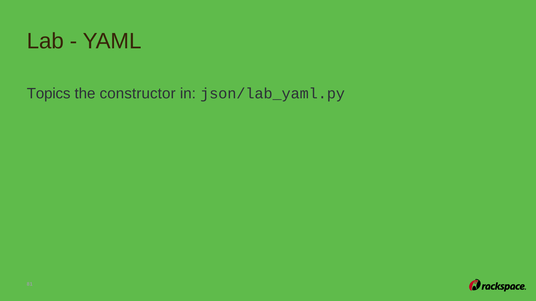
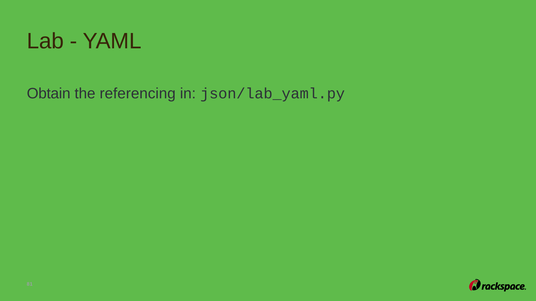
Topics: Topics -> Obtain
constructor: constructor -> referencing
